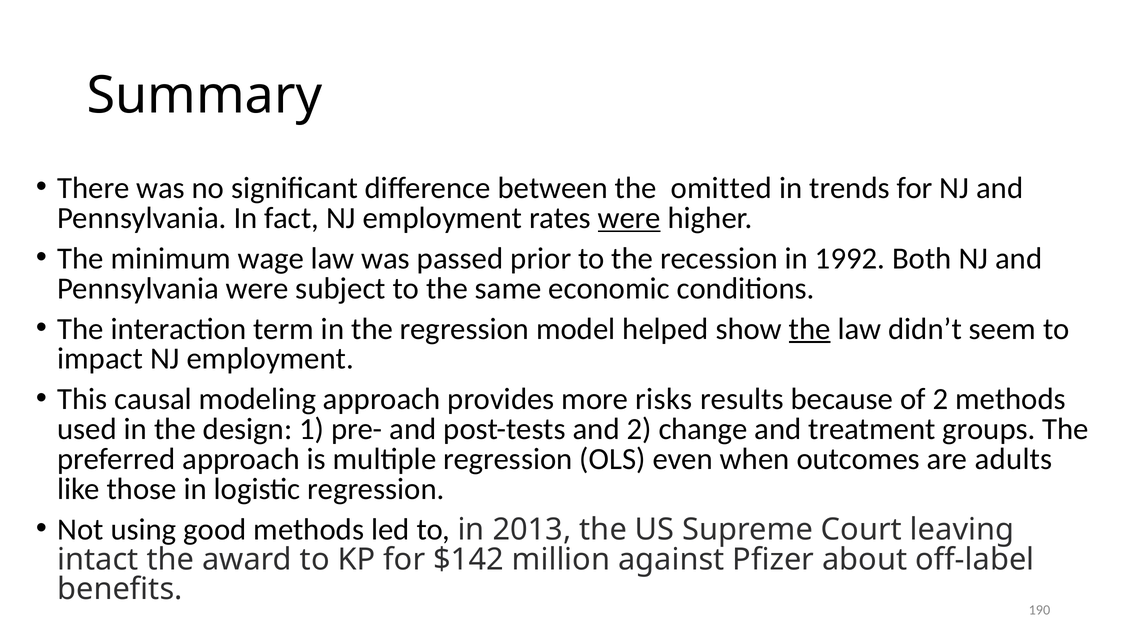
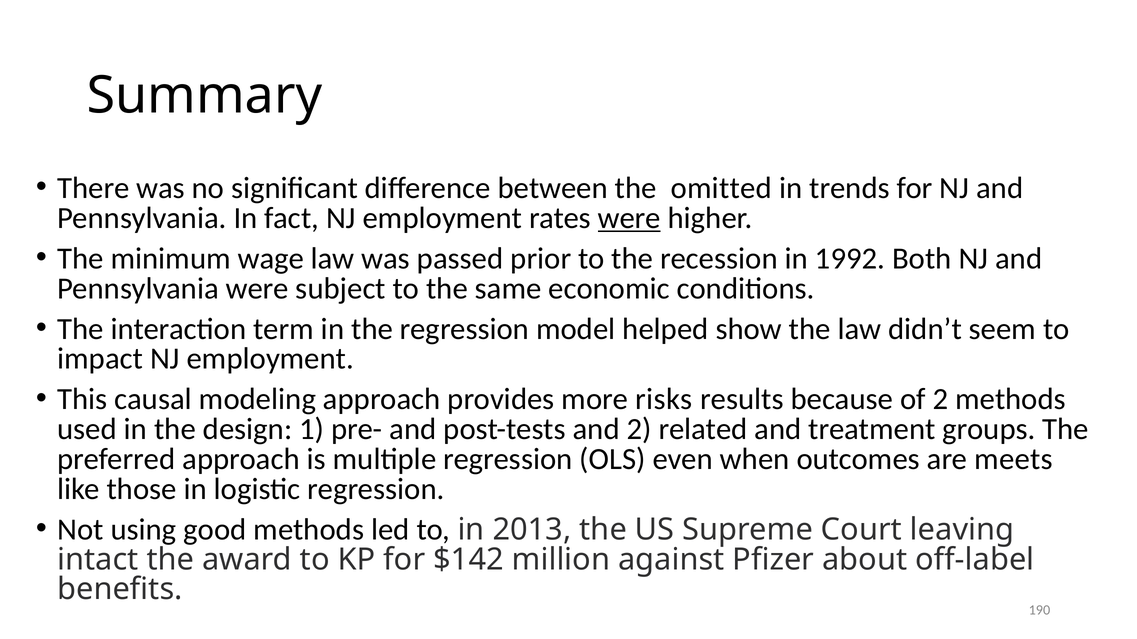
the at (810, 329) underline: present -> none
change: change -> related
adults: adults -> meets
